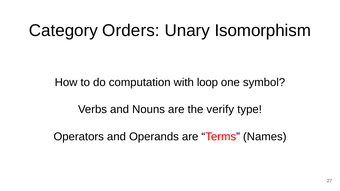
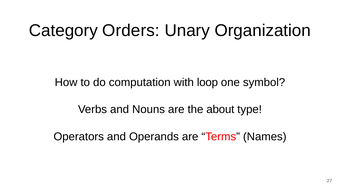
Isomorphism: Isomorphism -> Organization
verify: verify -> about
